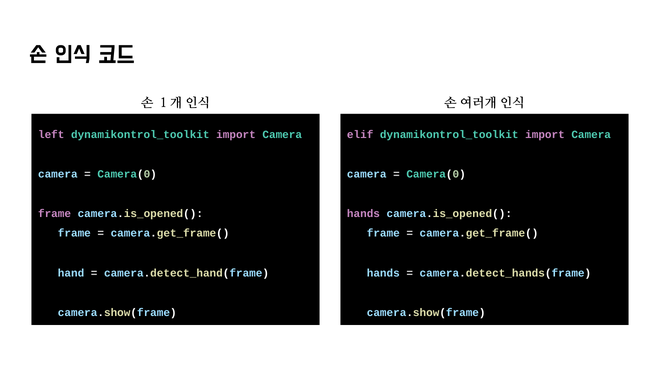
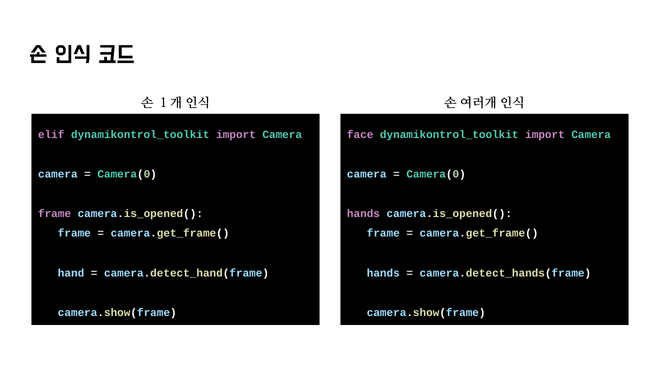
left: left -> elif
elif: elif -> face
